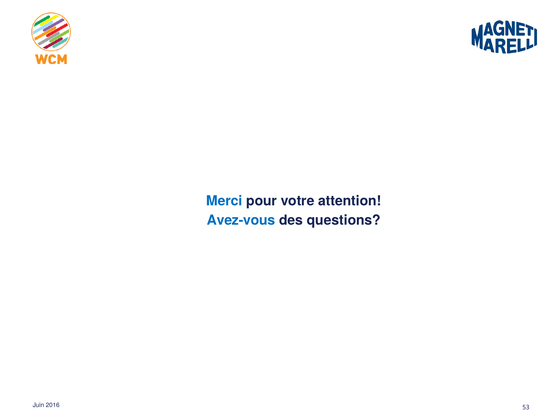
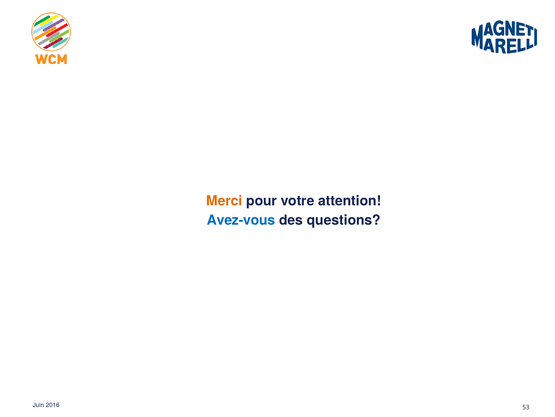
Merci colour: blue -> orange
